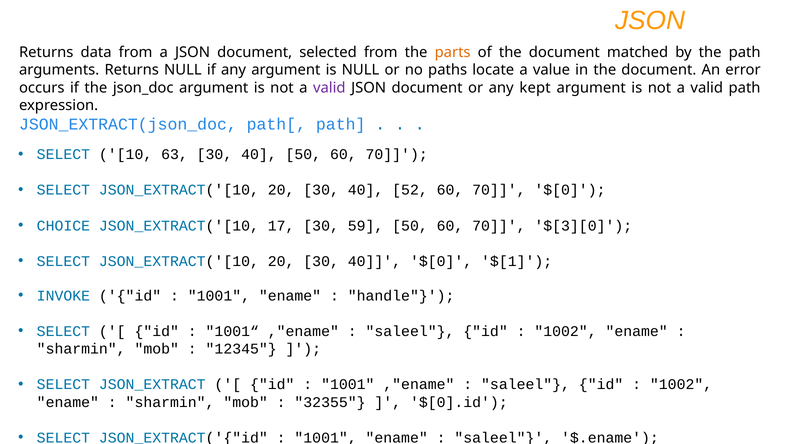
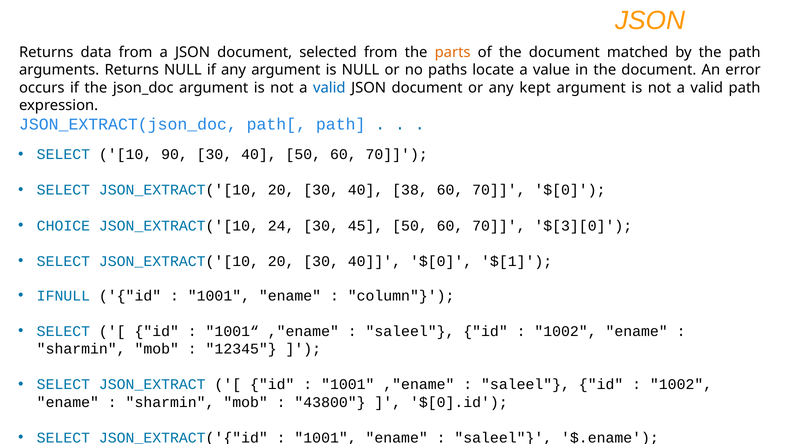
valid at (329, 88) colour: purple -> blue
63: 63 -> 90
52: 52 -> 38
17: 17 -> 24
59: 59 -> 45
INVOKE: INVOKE -> IFNULL
handle: handle -> column
32355: 32355 -> 43800
